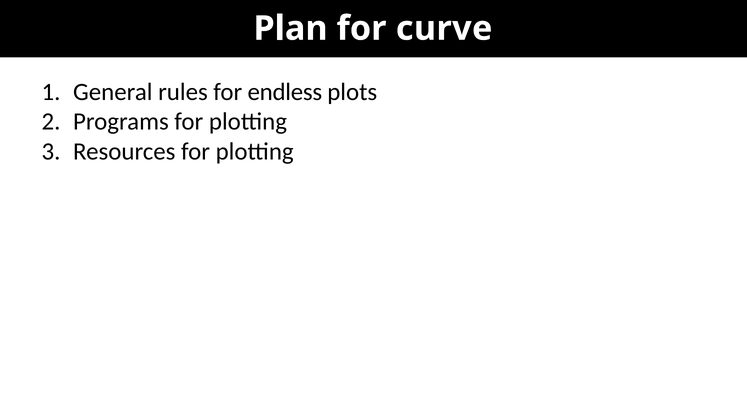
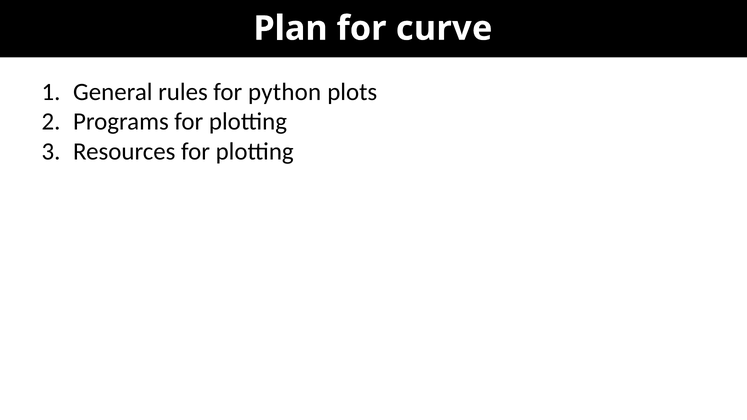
endless: endless -> python
